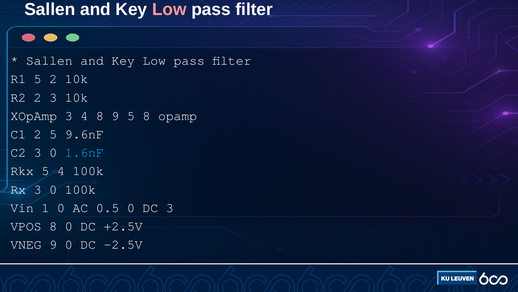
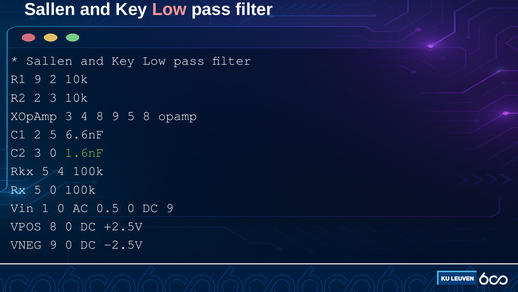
R1 5: 5 -> 9
9.6nF: 9.6nF -> 6.6nF
1.6nF colour: light blue -> light green
Rx 3: 3 -> 5
DC 3: 3 -> 9
